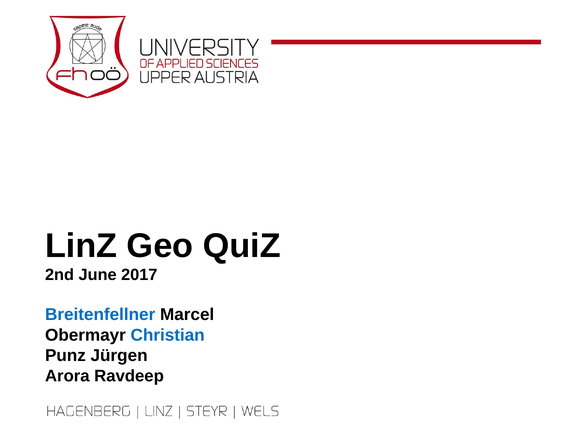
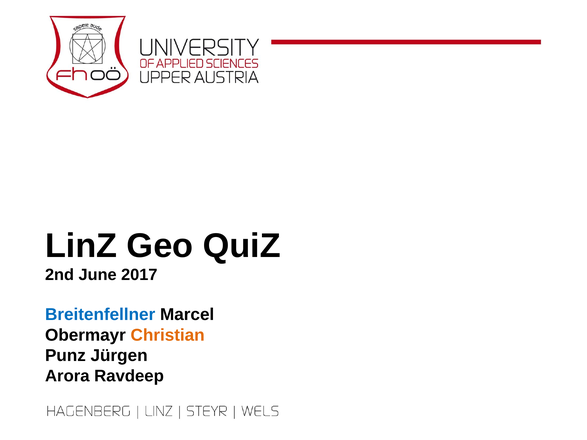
Christian colour: blue -> orange
